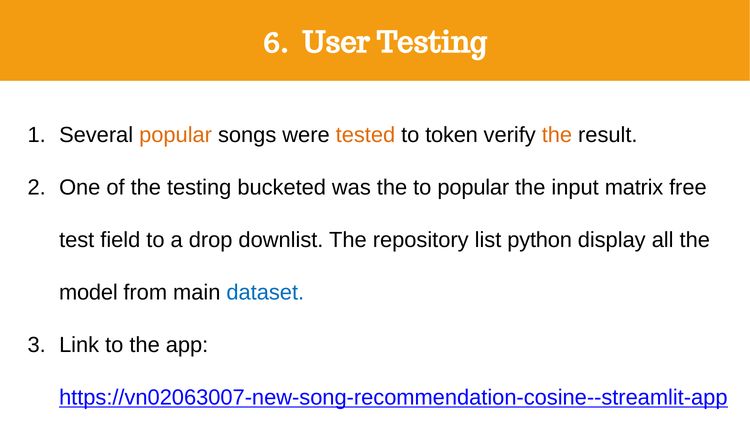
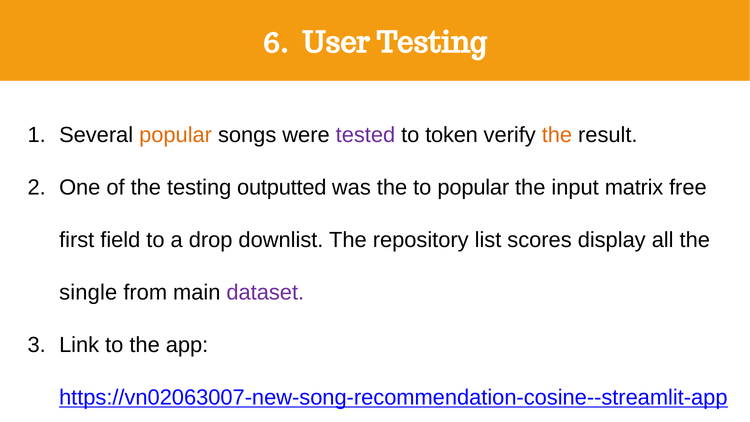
tested colour: orange -> purple
bucketed: bucketed -> outputted
test: test -> first
python: python -> scores
model: model -> single
dataset colour: blue -> purple
